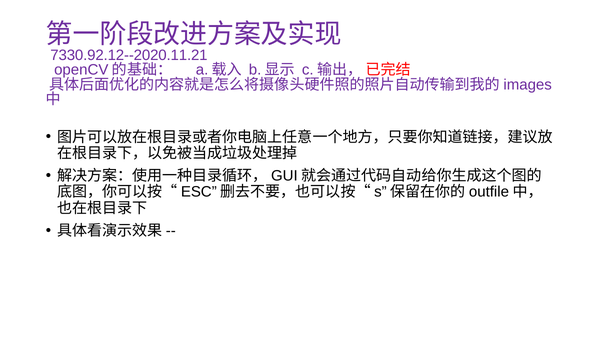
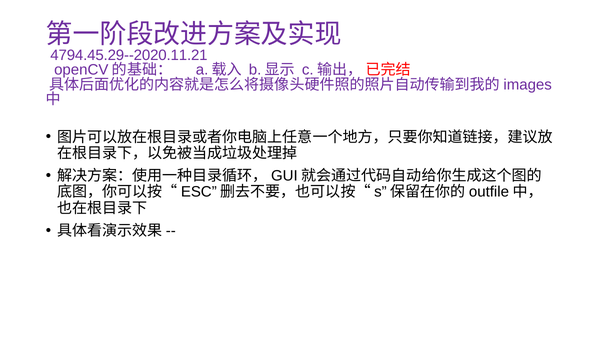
7330.92.12--2020.11.21: 7330.92.12--2020.11.21 -> 4794.45.29--2020.11.21
